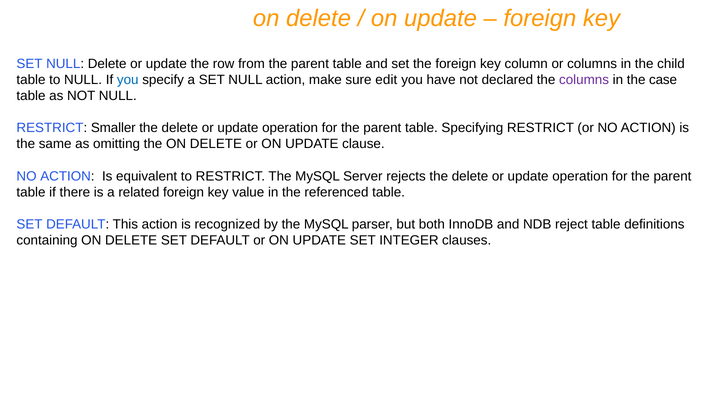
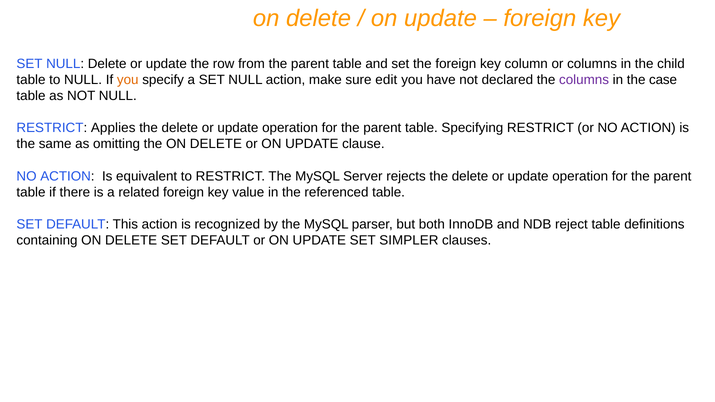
you at (128, 80) colour: blue -> orange
Smaller: Smaller -> Applies
INTEGER: INTEGER -> SIMPLER
